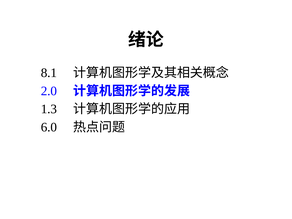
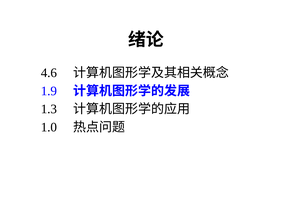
8.1: 8.1 -> 4.6
2.0: 2.0 -> 1.9
6.0: 6.0 -> 1.0
